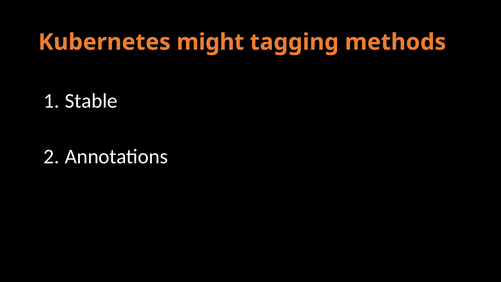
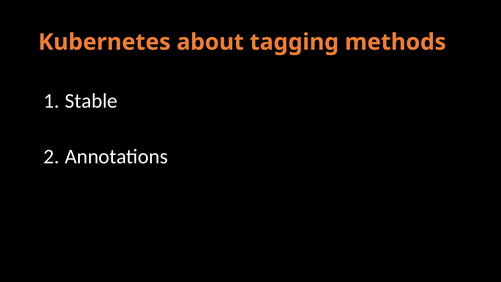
might: might -> about
